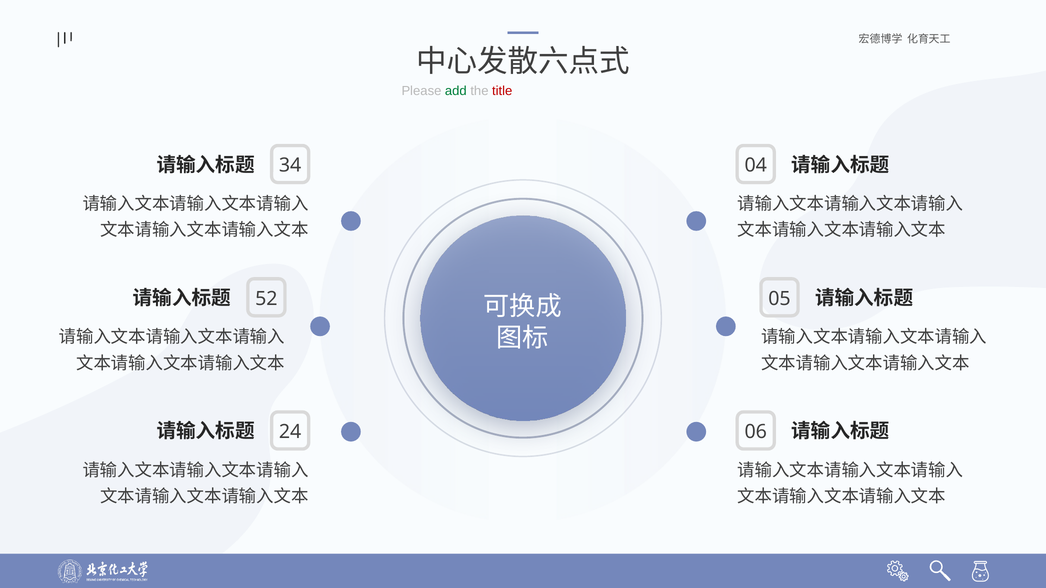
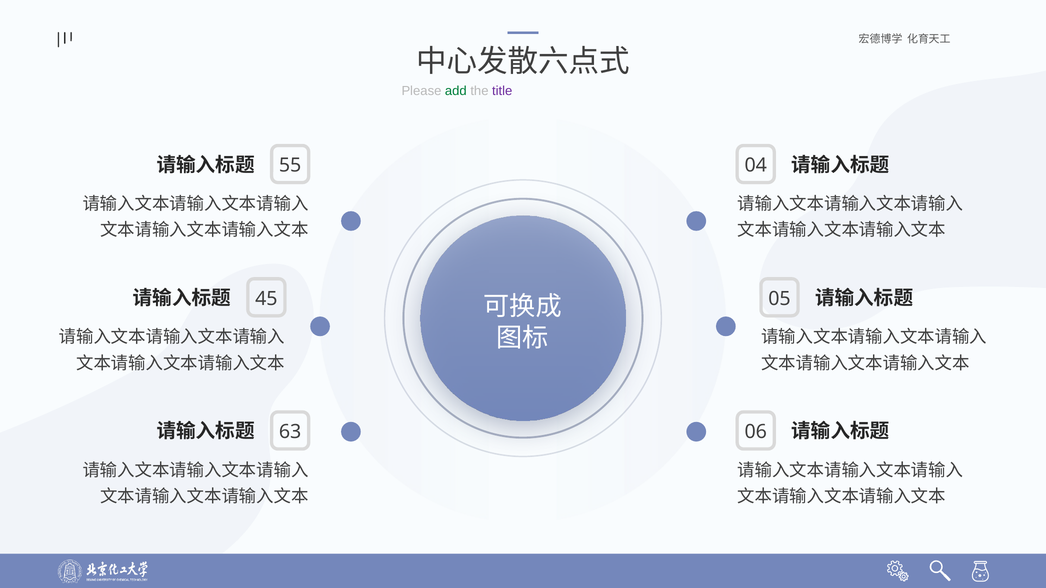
title colour: red -> purple
34: 34 -> 55
52: 52 -> 45
24: 24 -> 63
